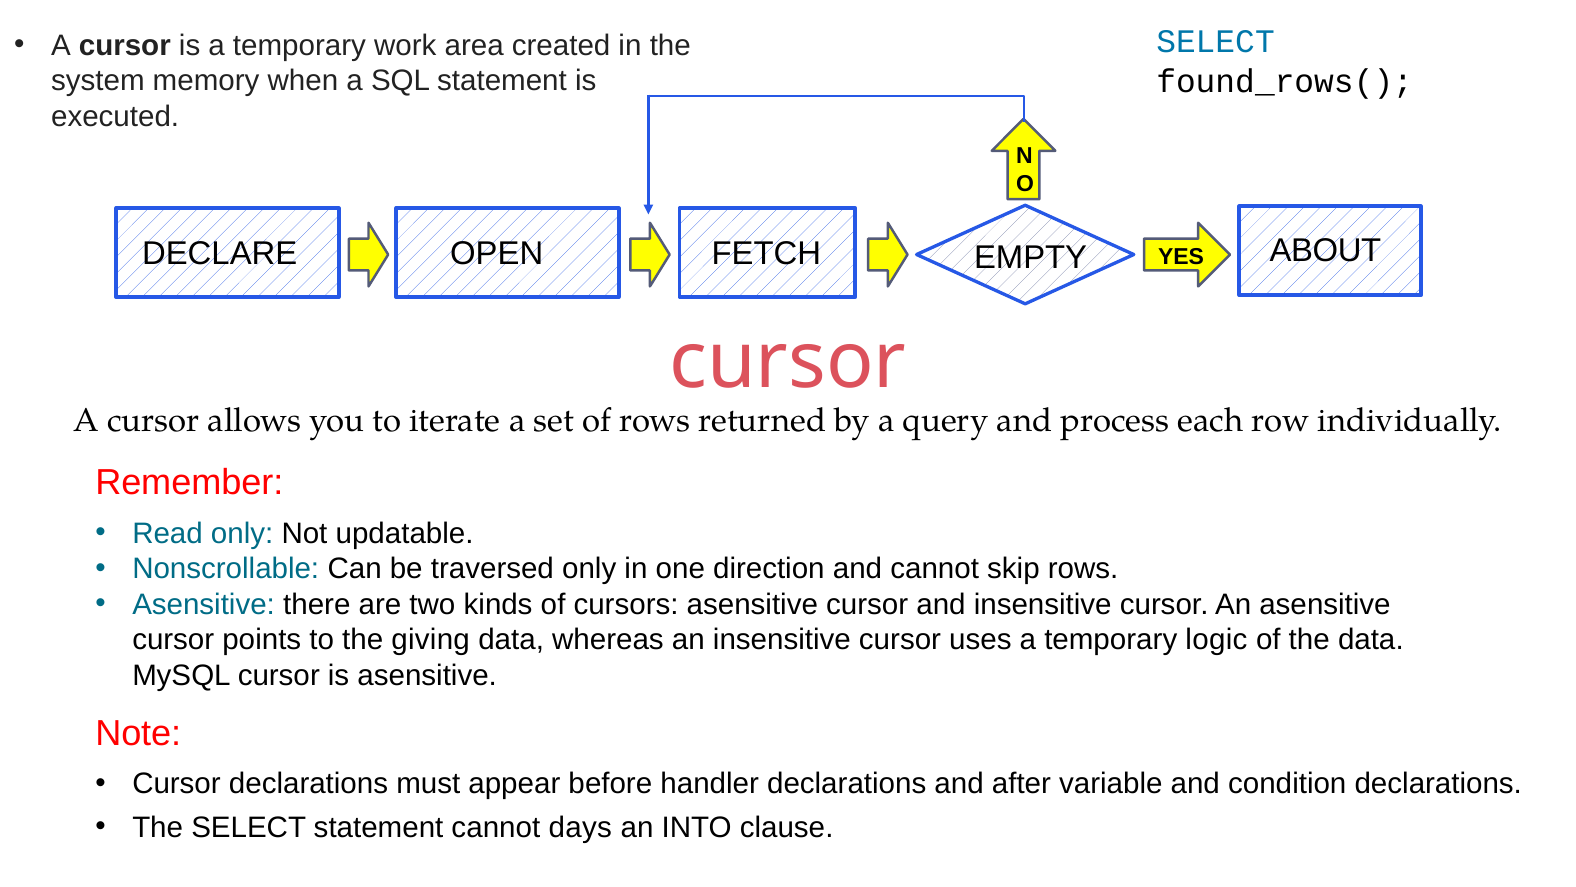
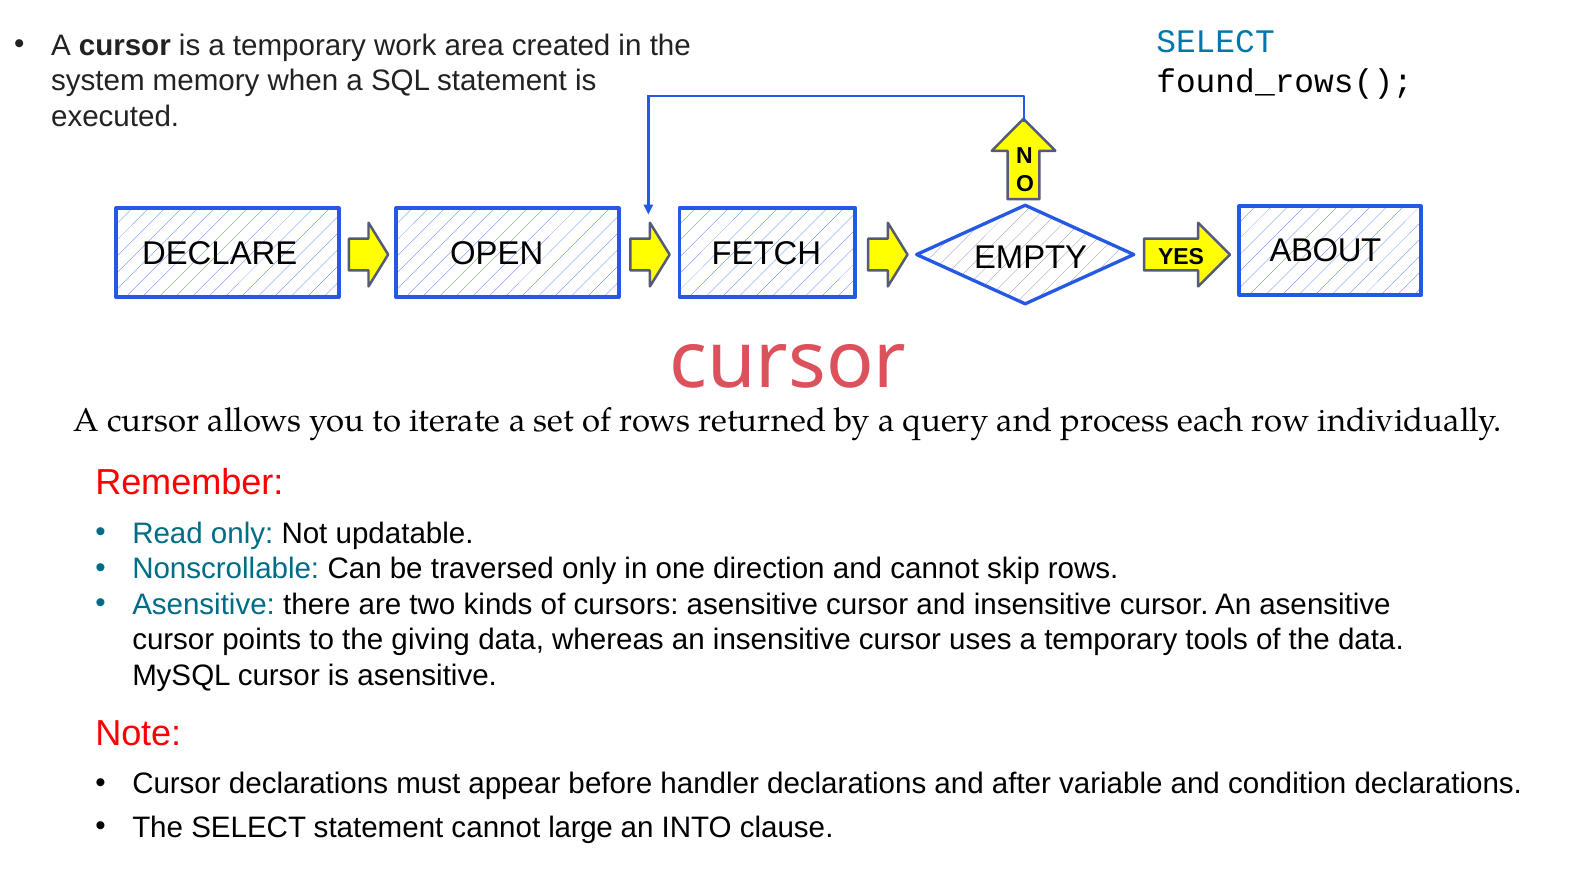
logic: logic -> tools
days: days -> large
